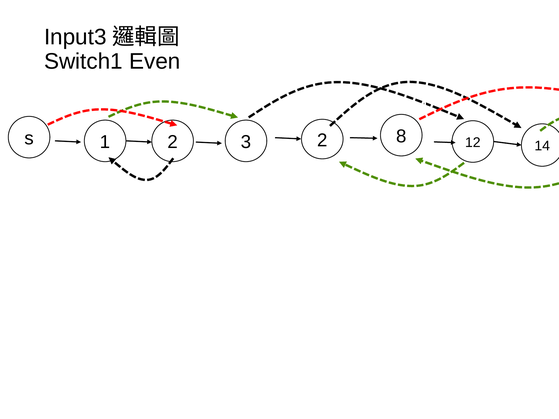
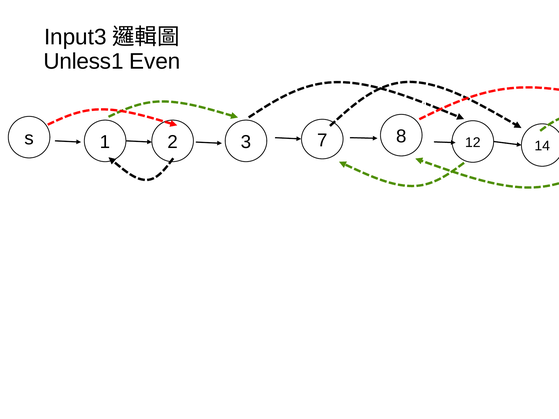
Switch1: Switch1 -> Unless1
3 2: 2 -> 7
